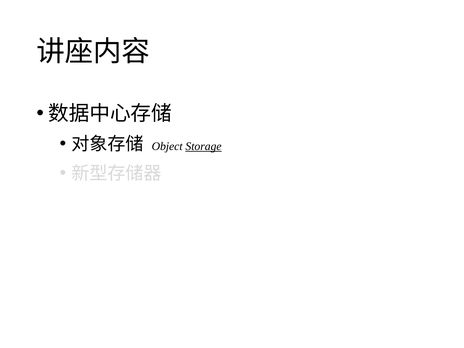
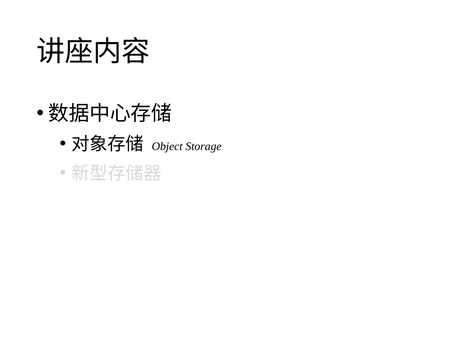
Storage underline: present -> none
